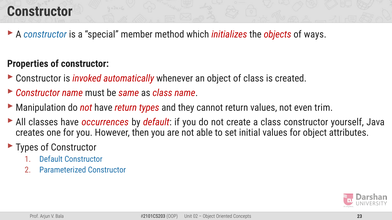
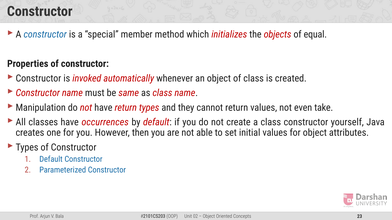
ways: ways -> equal
trim: trim -> take
